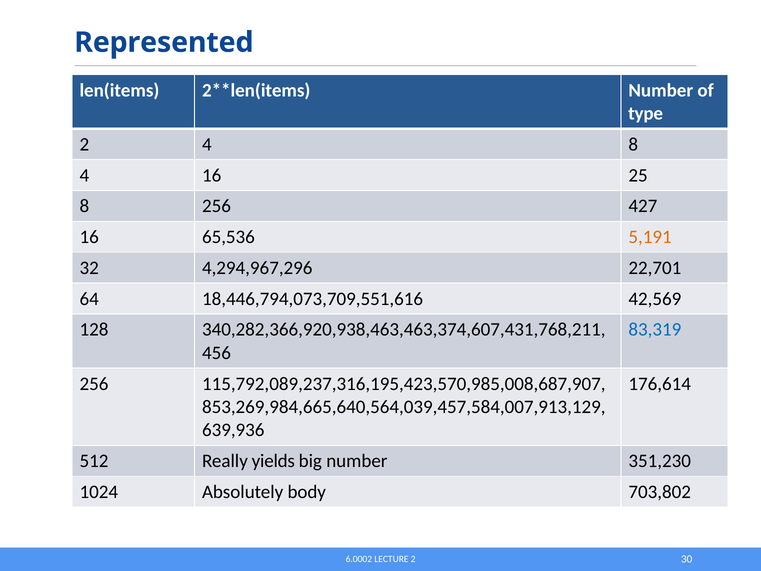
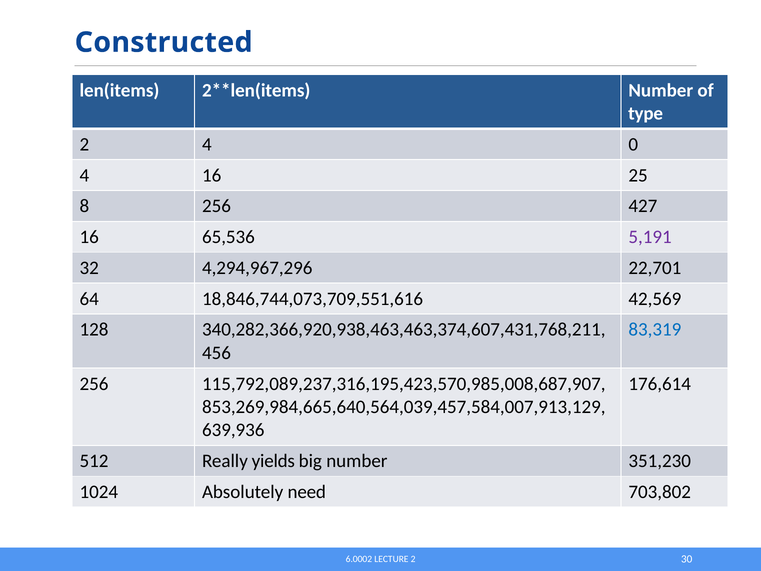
Represented: Represented -> Constructed
4 8: 8 -> 0
5,191 colour: orange -> purple
18,446,794,073,709,551,616: 18,446,794,073,709,551,616 -> 18,846,744,073,709,551,616
body: body -> need
